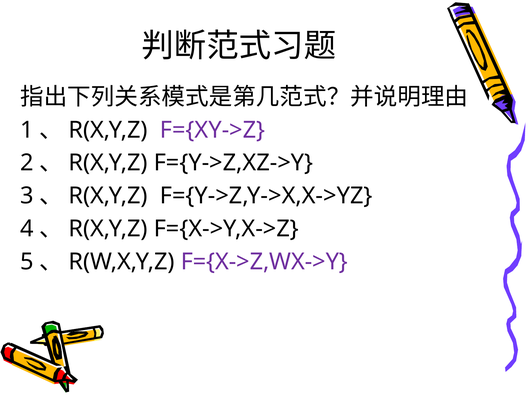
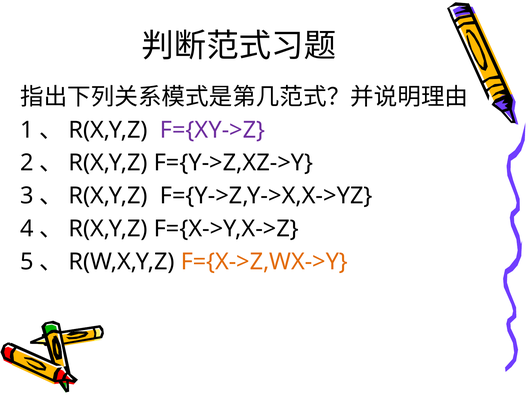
F={X->Z,WX->Y colour: purple -> orange
